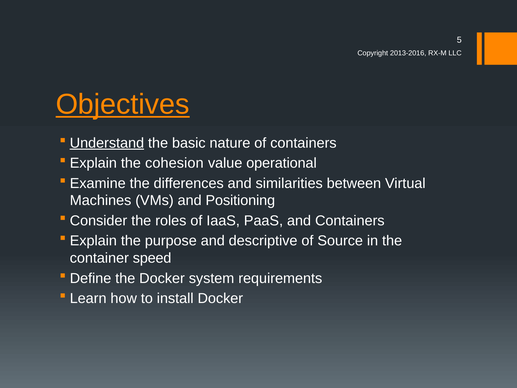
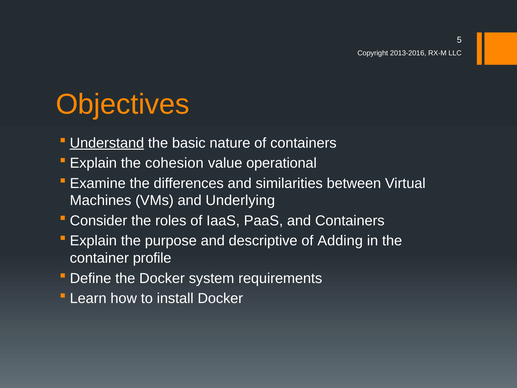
Objectives underline: present -> none
Positioning: Positioning -> Underlying
Source: Source -> Adding
speed: speed -> profile
